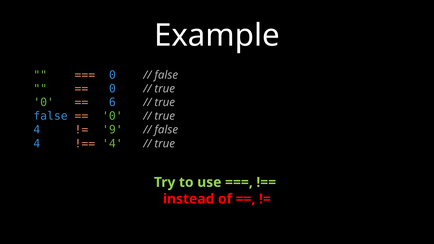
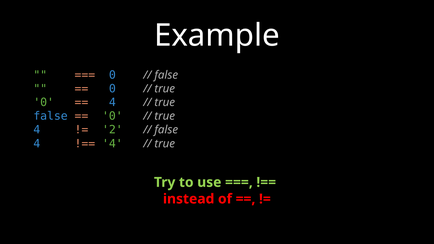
6 at (112, 102): 6 -> 4
9: 9 -> 2
